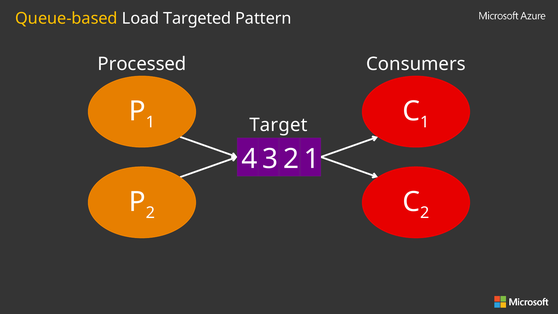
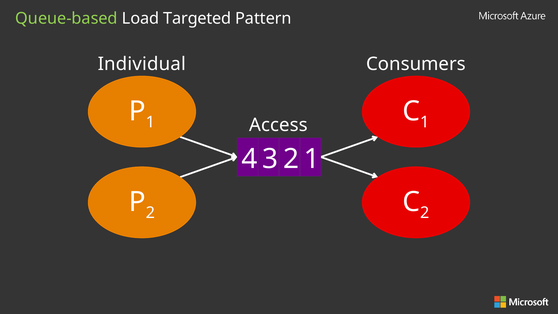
Queue-based colour: yellow -> light green
Processed: Processed -> Individual
Target: Target -> Access
